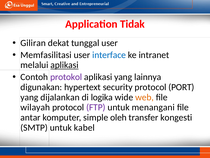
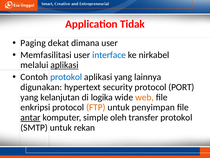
Giliran: Giliran -> Paging
tunggal: tunggal -> dimana
intranet: intranet -> nirkabel
protokol at (66, 77) colour: purple -> blue
dijalankan: dijalankan -> kelanjutan
wilayah: wilayah -> enkripsi
FTP colour: purple -> orange
menangani: menangani -> penyimpan
antar underline: none -> present
transfer kongesti: kongesti -> protokol
kabel: kabel -> rekan
